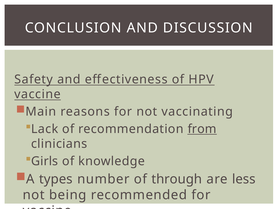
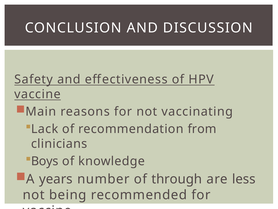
from underline: present -> none
Girls: Girls -> Boys
types: types -> years
